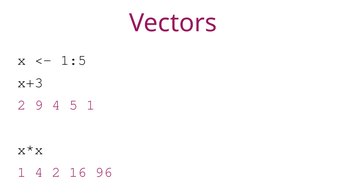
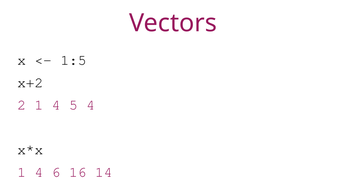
x+3: x+3 -> x+2
2 9: 9 -> 1
5 1: 1 -> 4
4 2: 2 -> 6
96: 96 -> 14
